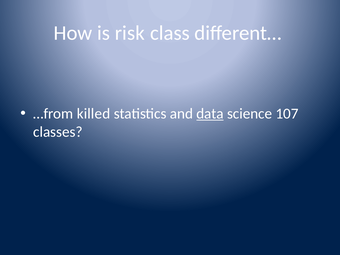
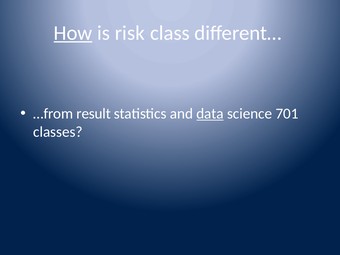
How underline: none -> present
killed: killed -> result
107: 107 -> 701
